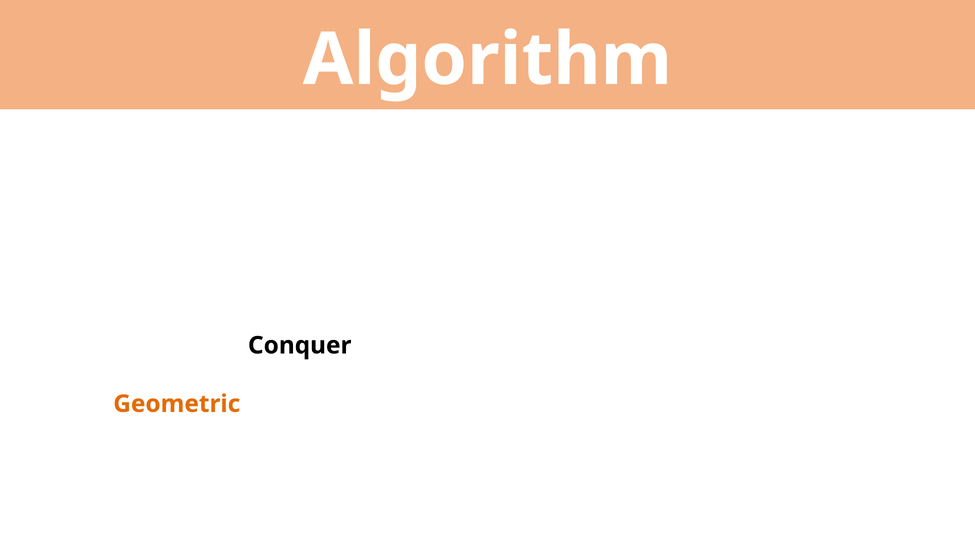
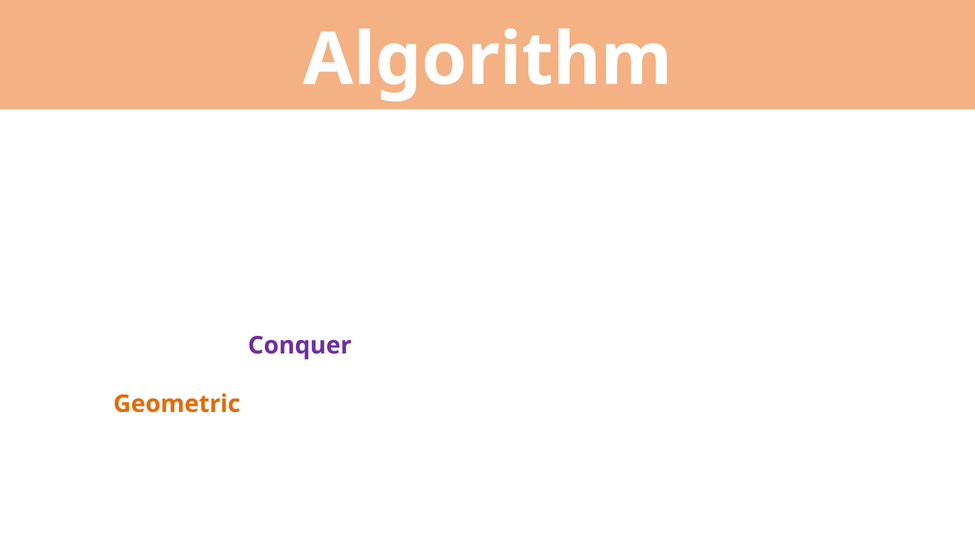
Conquer colour: black -> purple
